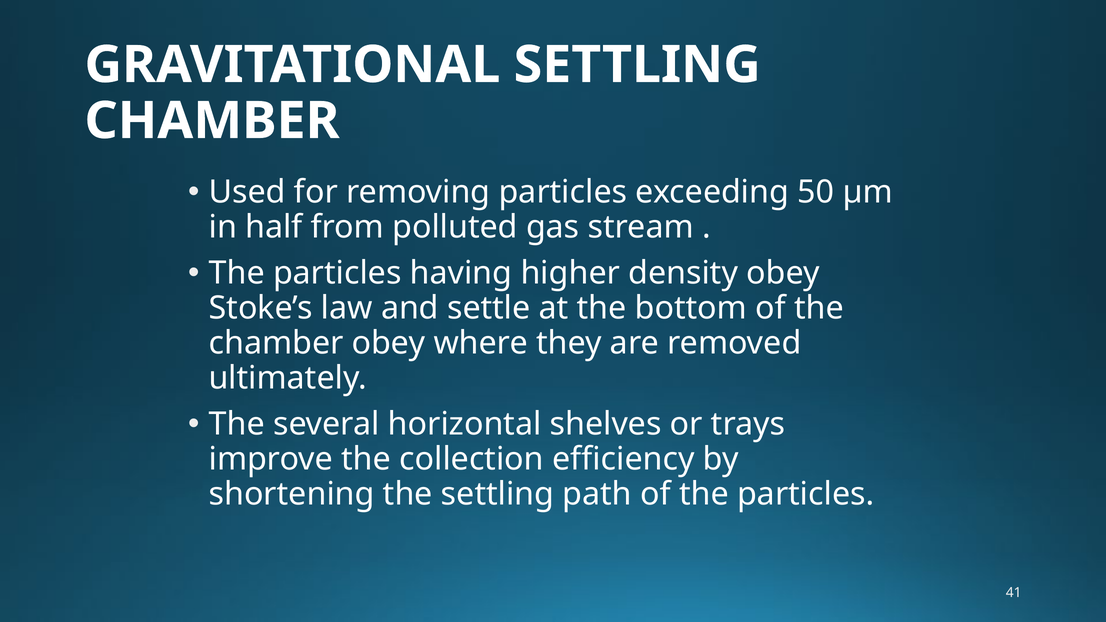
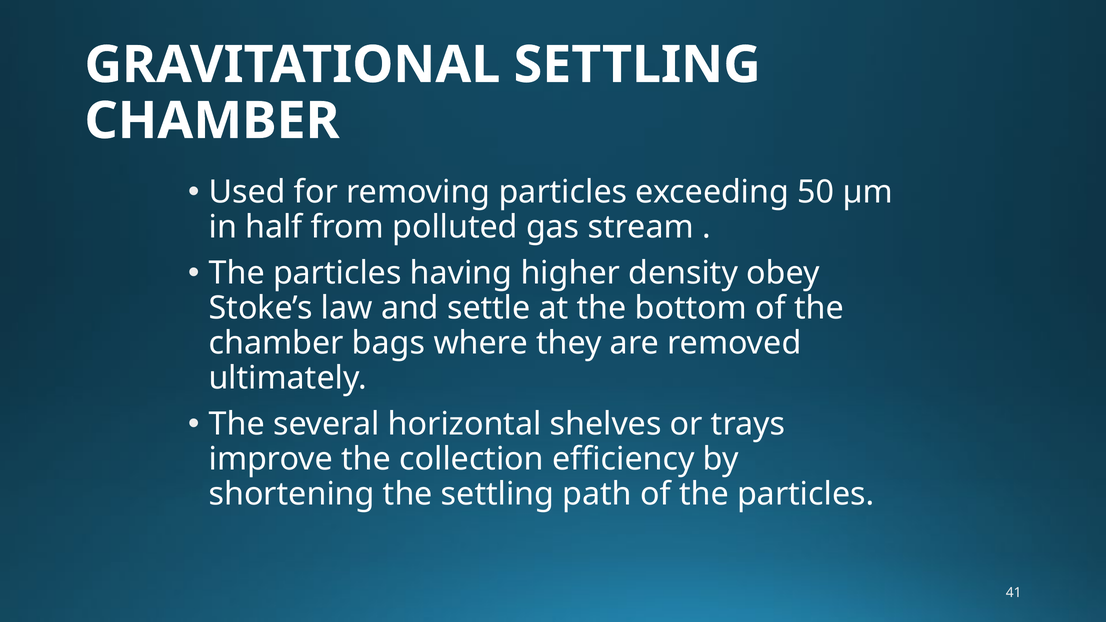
chamber obey: obey -> bags
